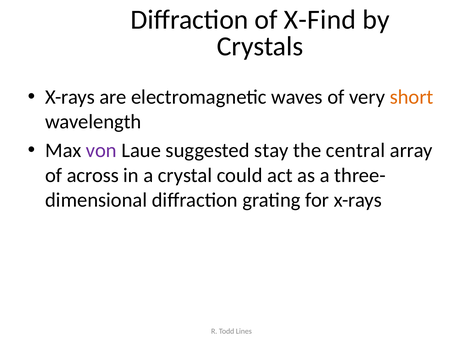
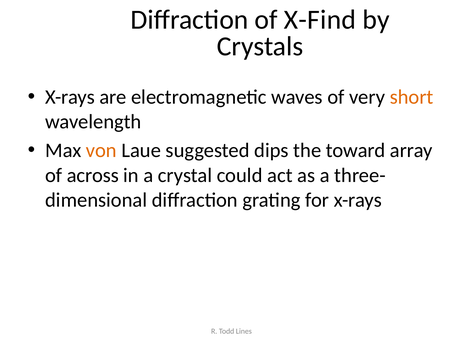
von colour: purple -> orange
stay: stay -> dips
central: central -> toward
